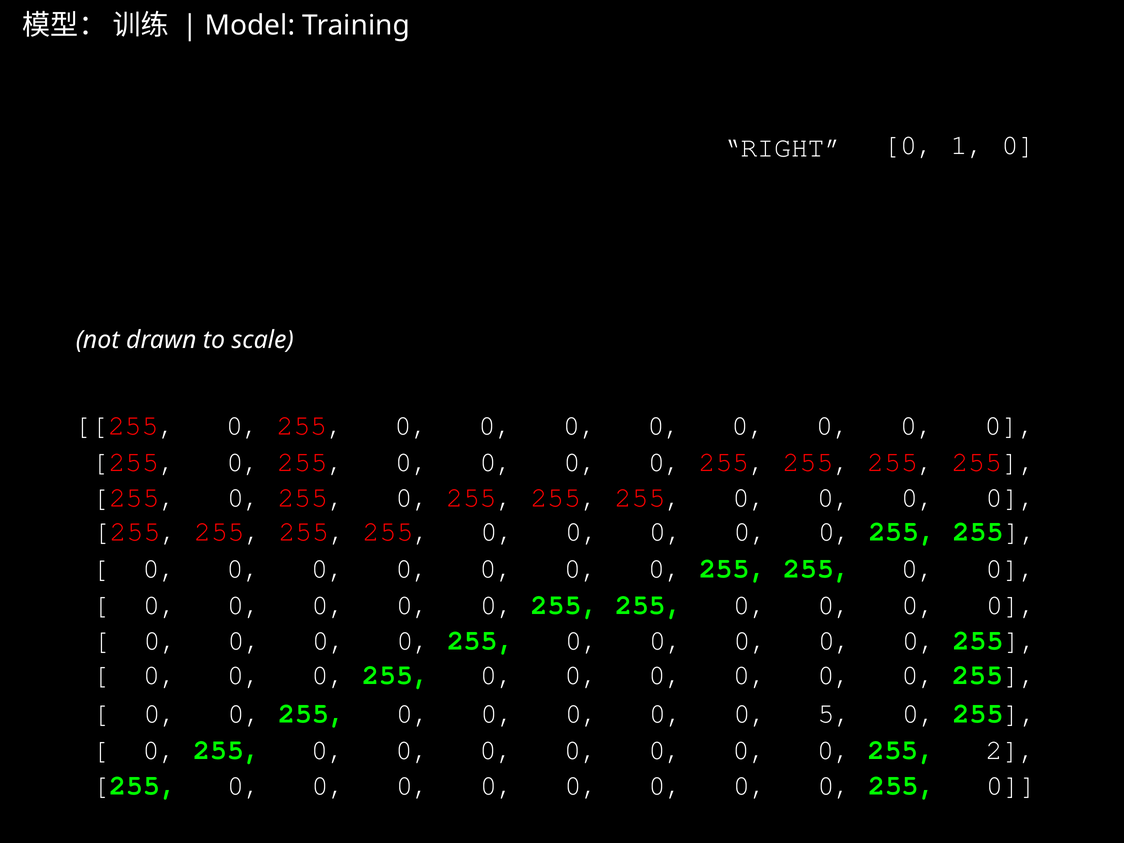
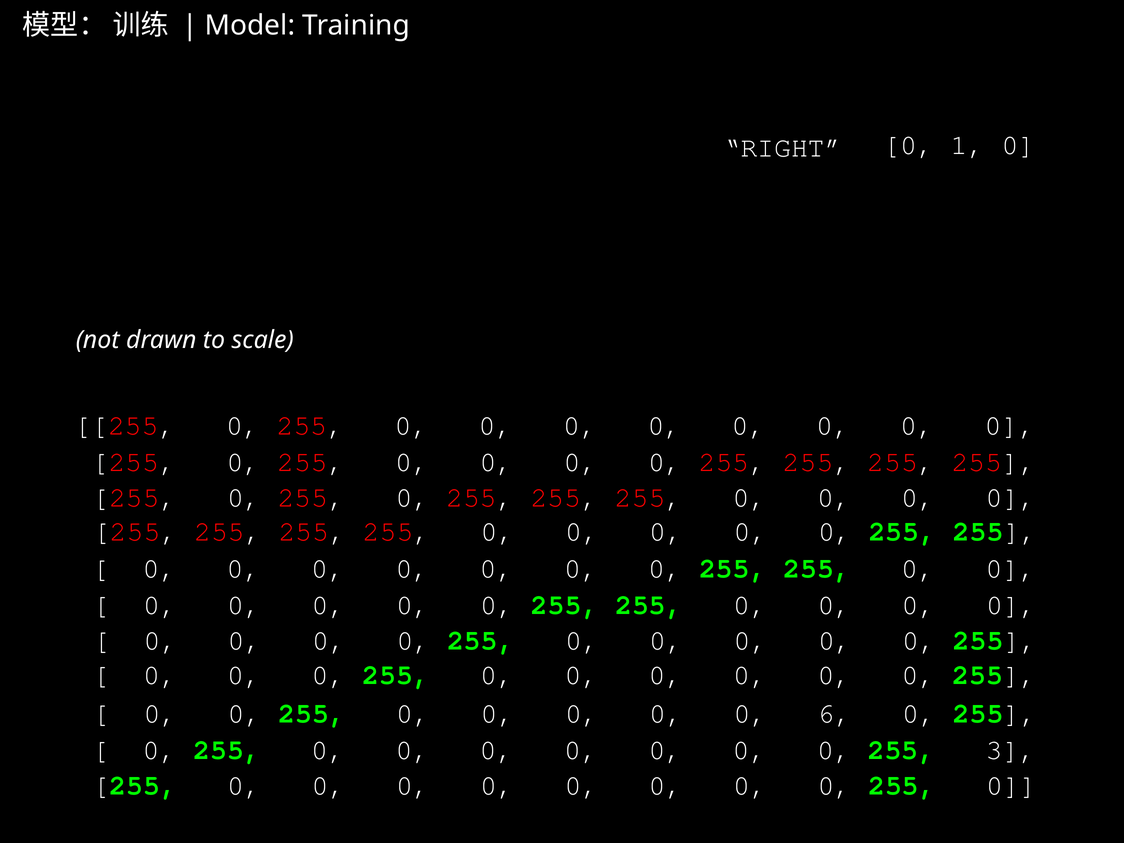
5: 5 -> 6
2: 2 -> 3
